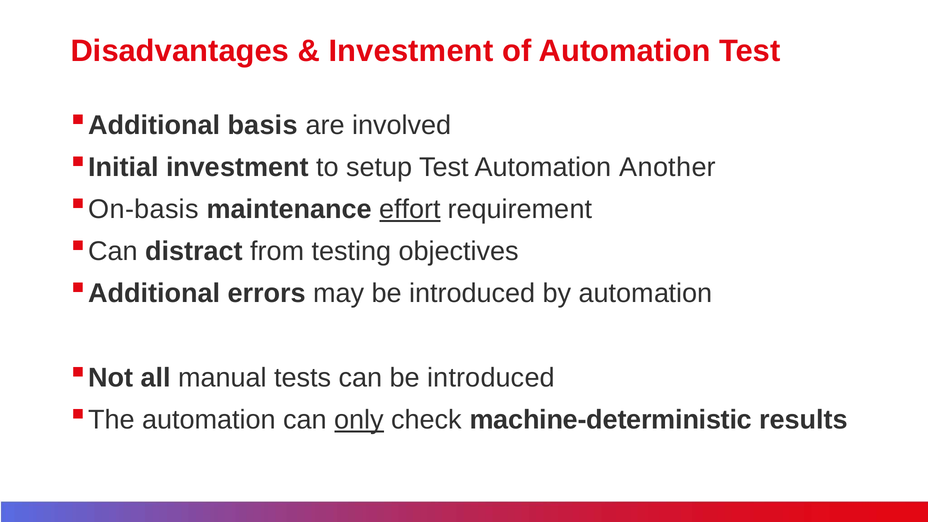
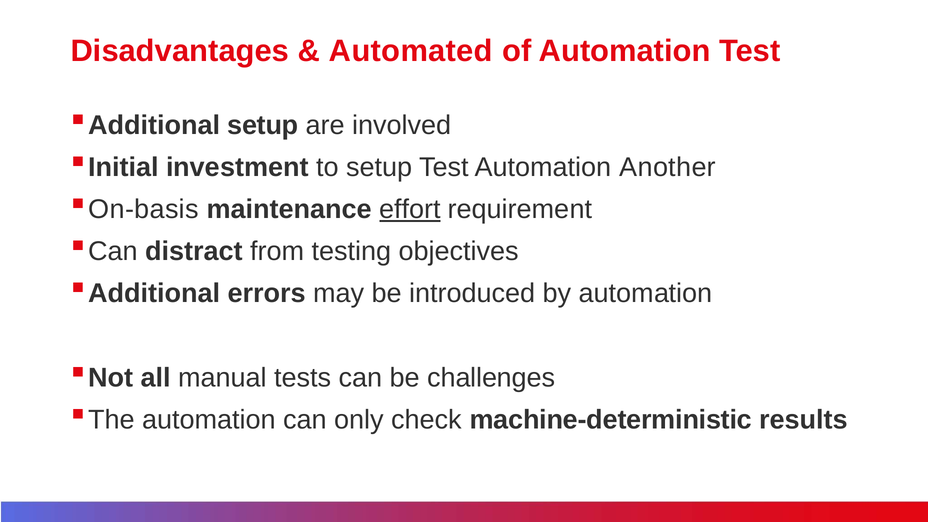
Investment at (411, 51): Investment -> Automated
Additional basis: basis -> setup
can be introduced: introduced -> challenges
only underline: present -> none
